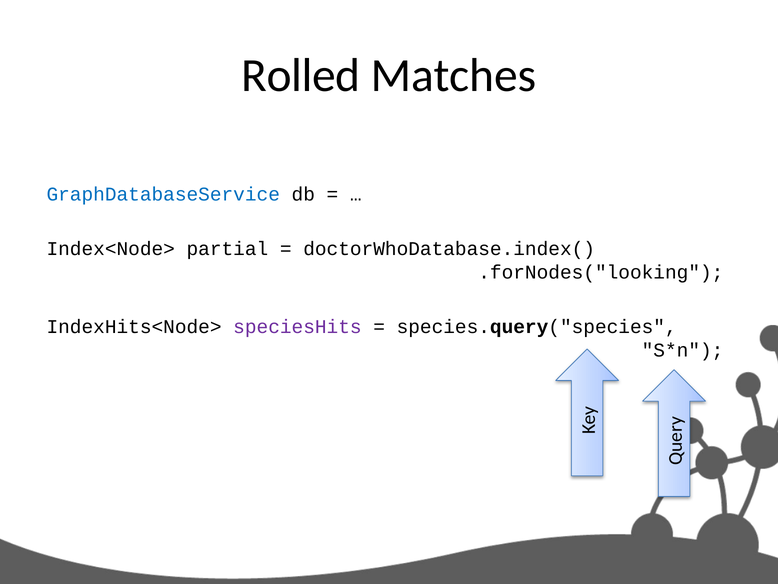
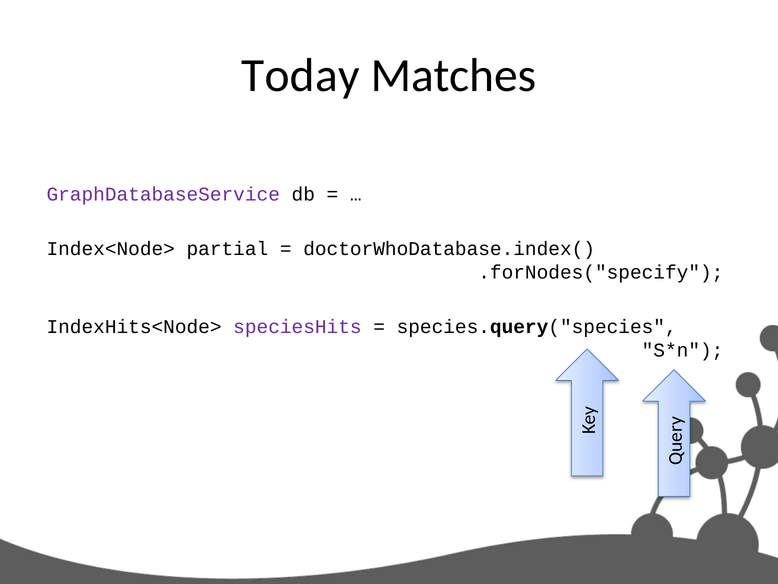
Rolled: Rolled -> Today
GraphDatabaseService colour: blue -> purple
.forNodes("looking: .forNodes("looking -> .forNodes("specify
